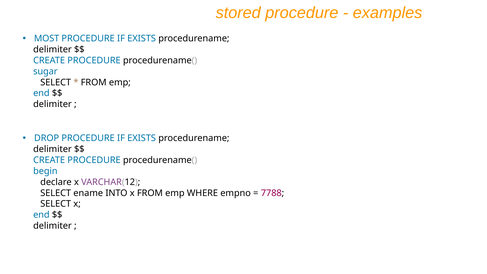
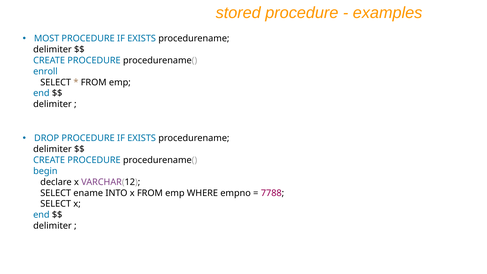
sugar: sugar -> enroll
